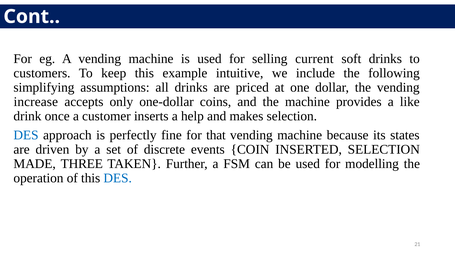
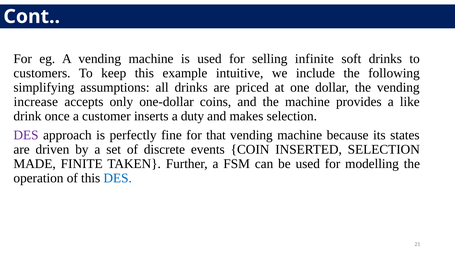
current: current -> infinite
help: help -> duty
DES at (26, 135) colour: blue -> purple
THREE: THREE -> FINITE
